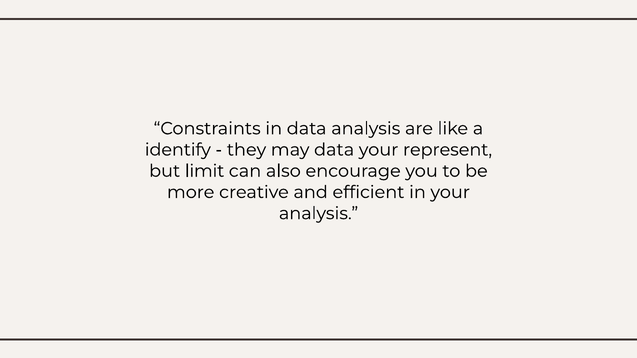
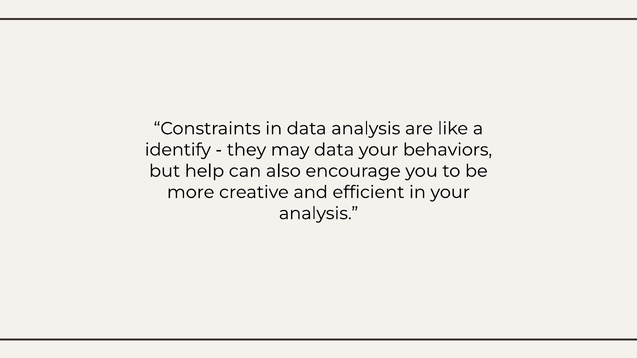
represent: represent -> behaviors
limit: limit -> help
